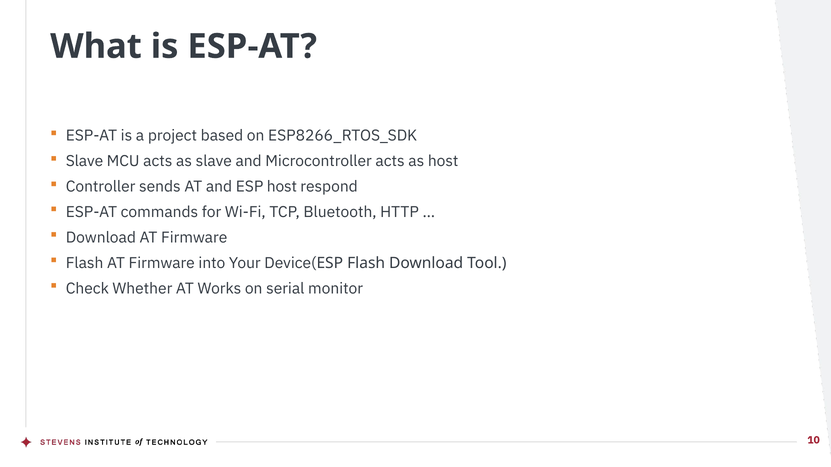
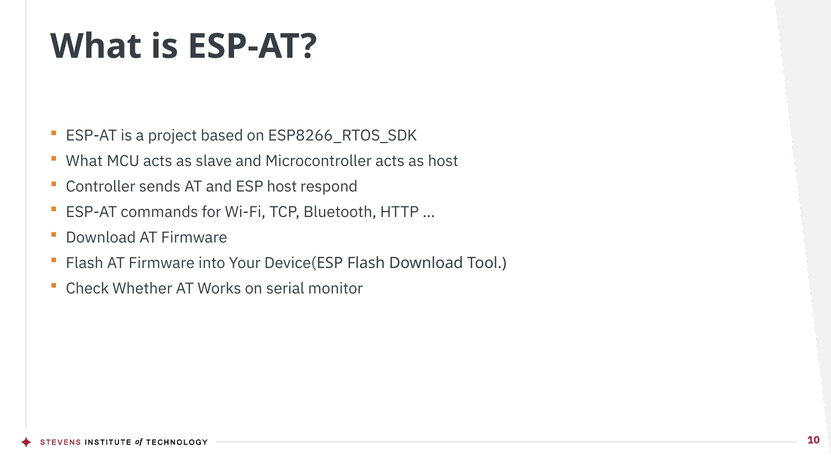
Slave at (84, 161): Slave -> What
